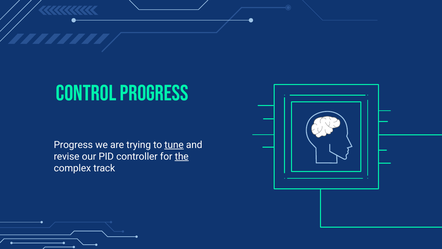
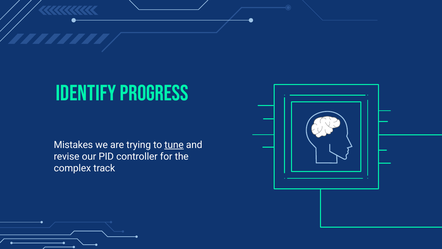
Control: Control -> Identify
Progress at (73, 145): Progress -> Mistakes
the underline: present -> none
